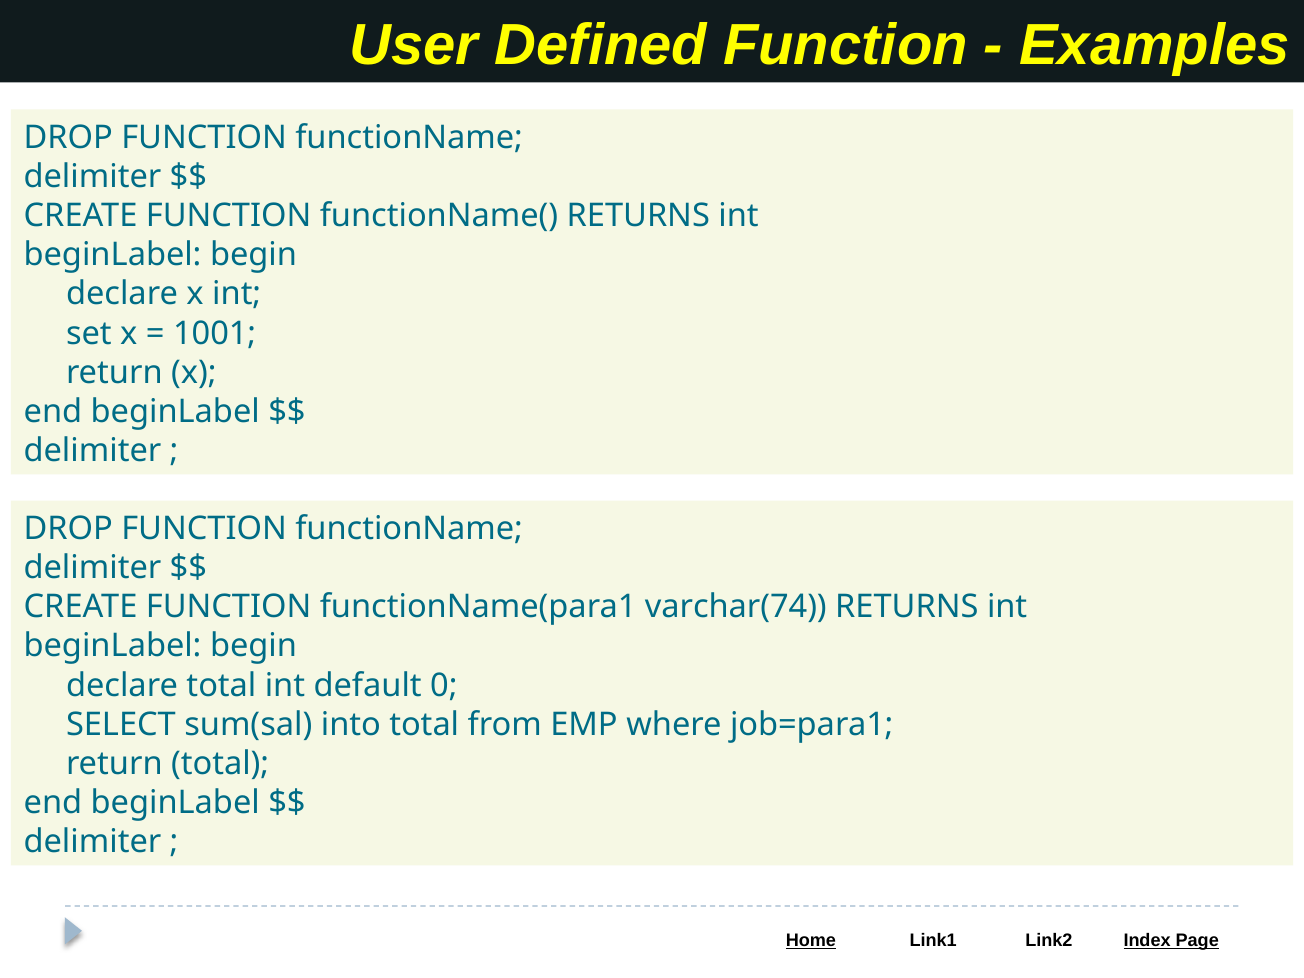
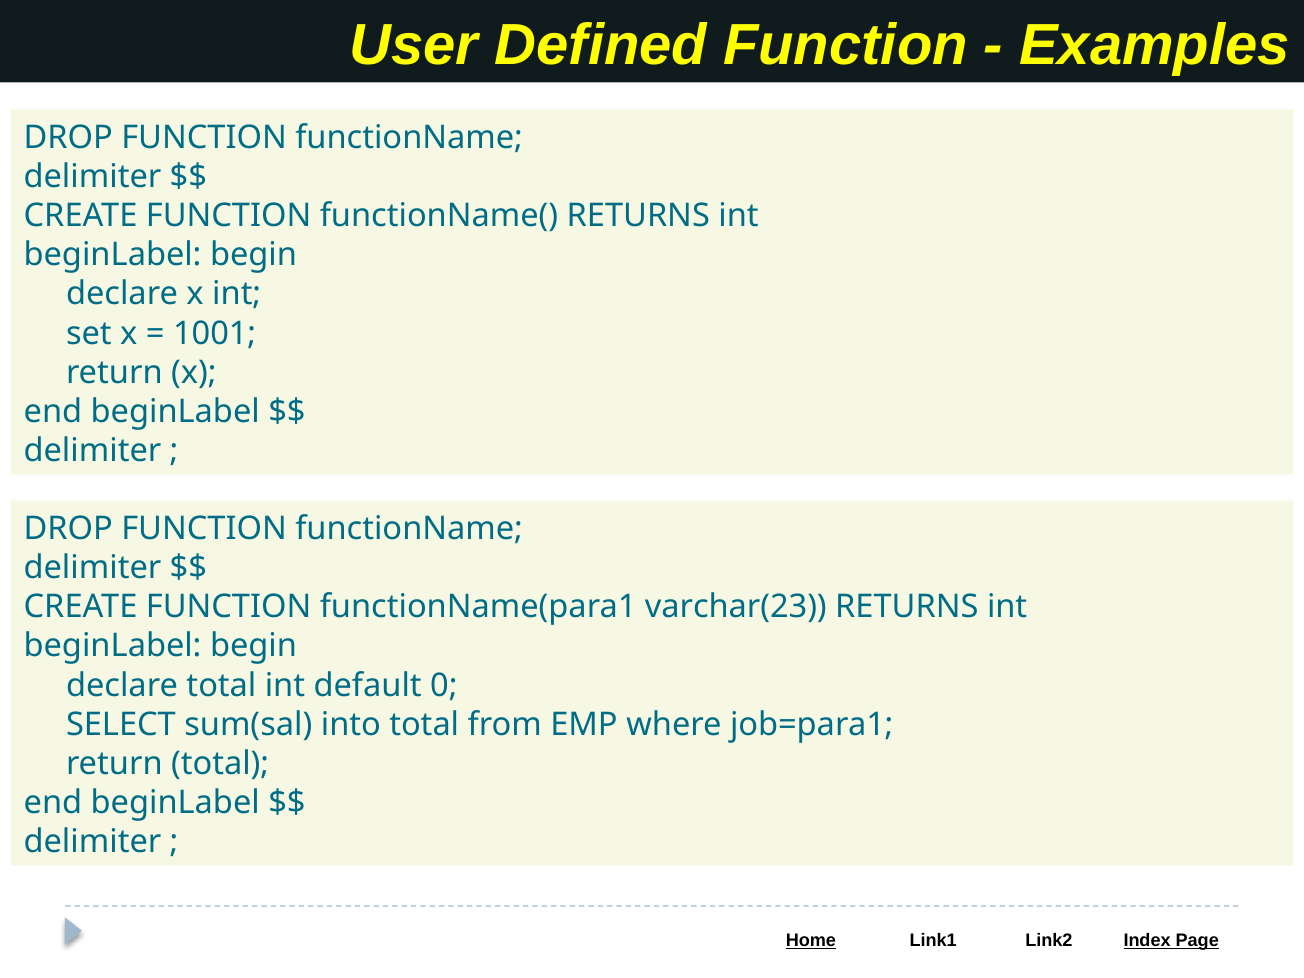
varchar(74: varchar(74 -> varchar(23
